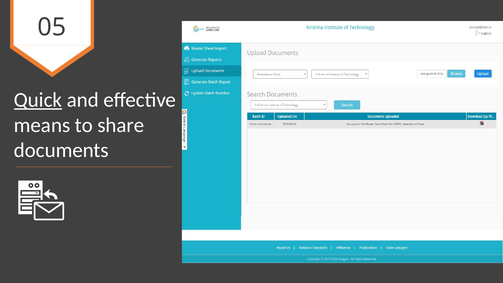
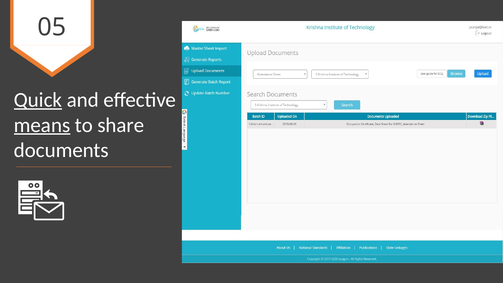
means underline: none -> present
